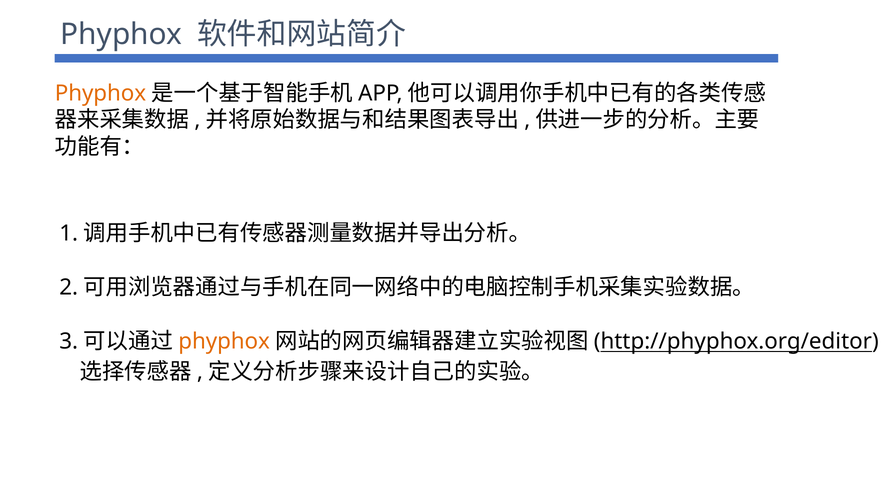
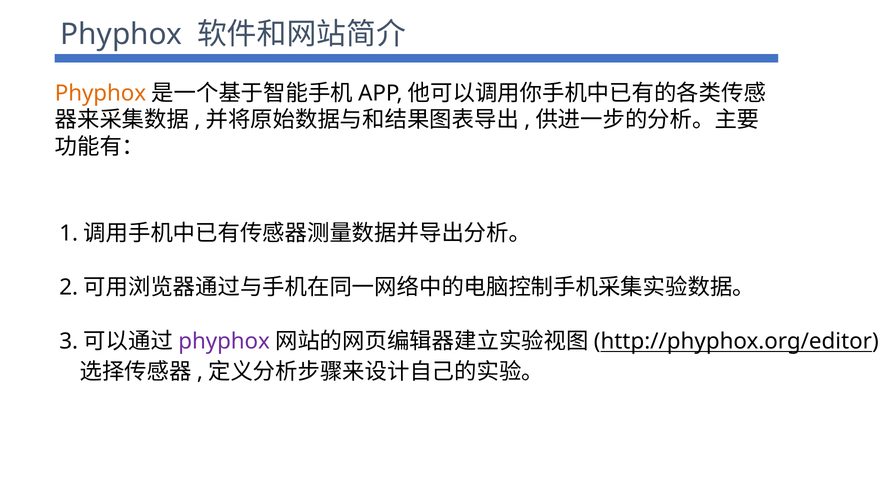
phyphox at (224, 341) colour: orange -> purple
